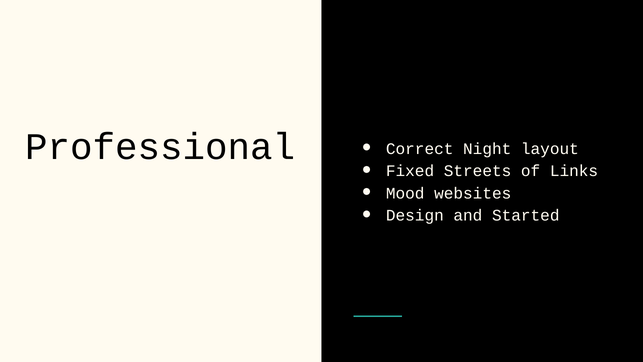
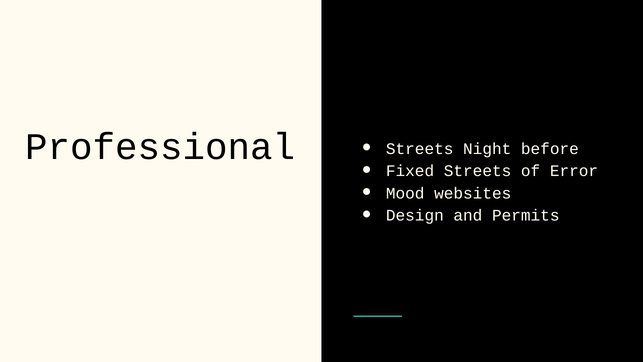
Correct at (420, 149): Correct -> Streets
layout: layout -> before
Links: Links -> Error
Started: Started -> Permits
